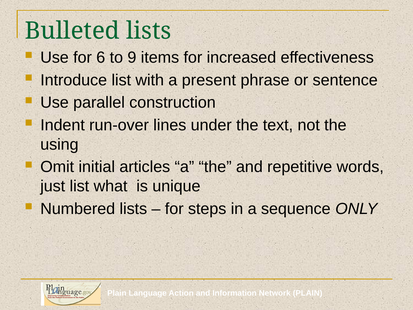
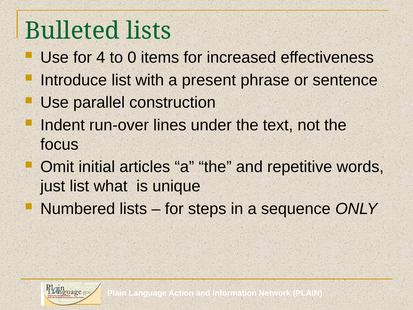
6: 6 -> 4
9: 9 -> 0
using: using -> focus
